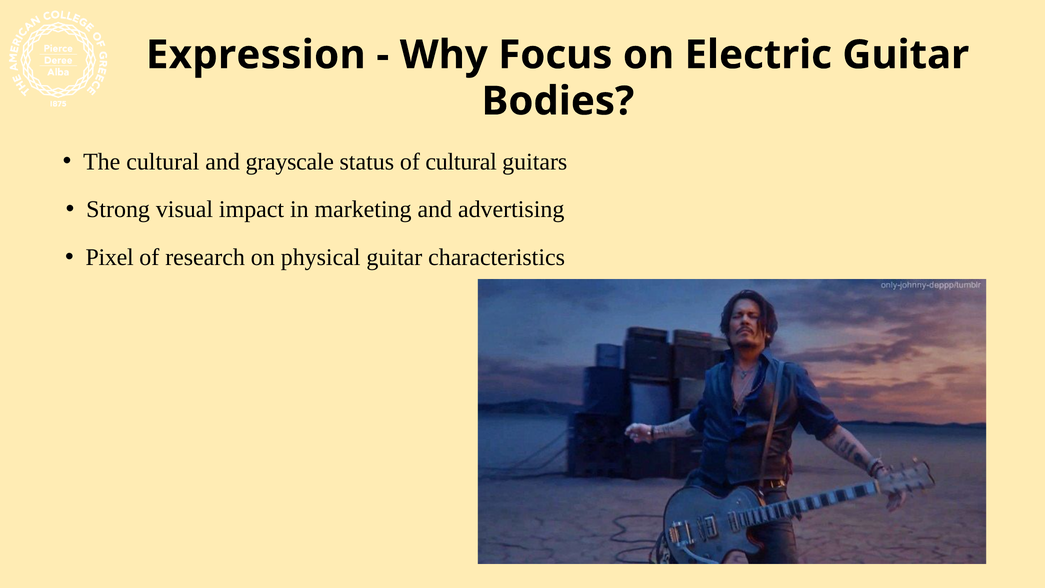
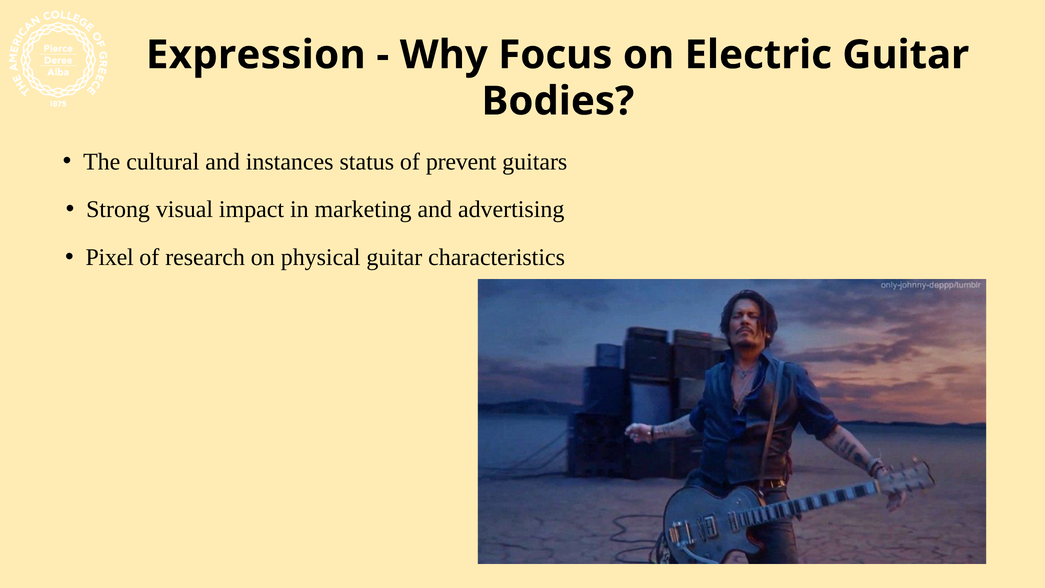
grayscale: grayscale -> instances
of cultural: cultural -> prevent
